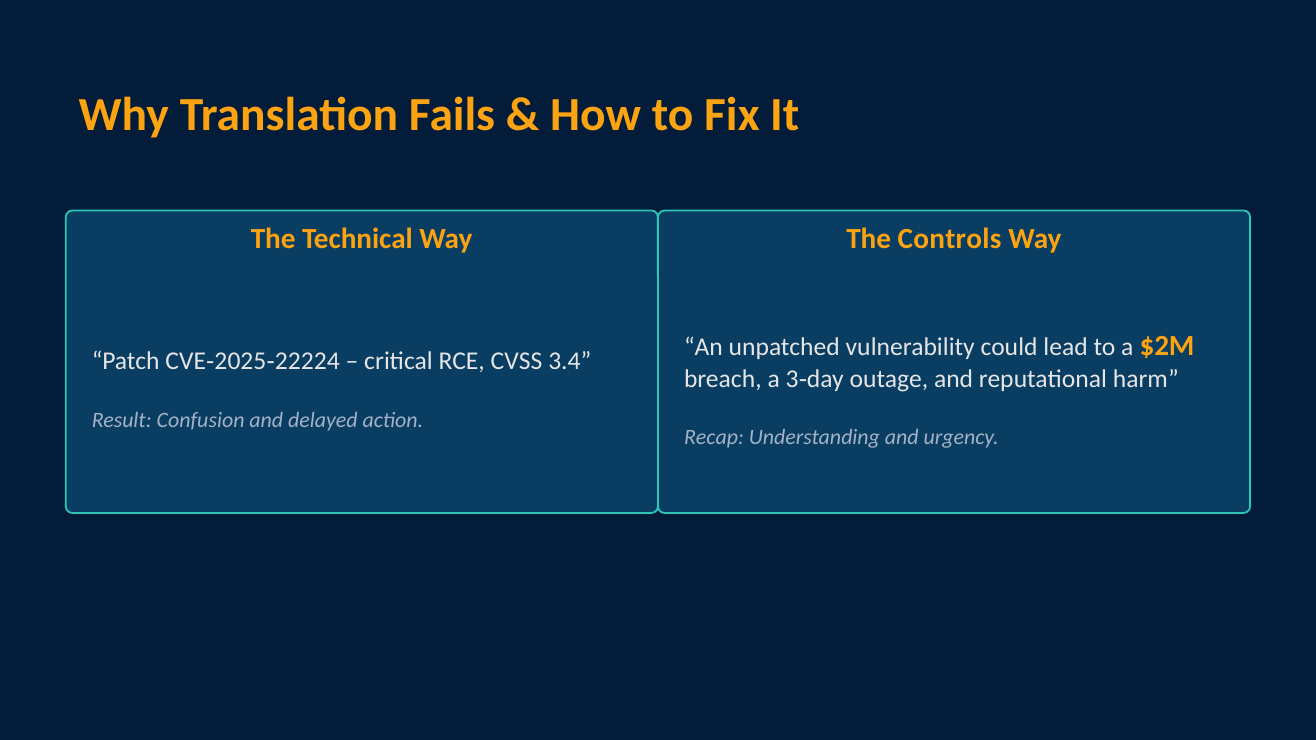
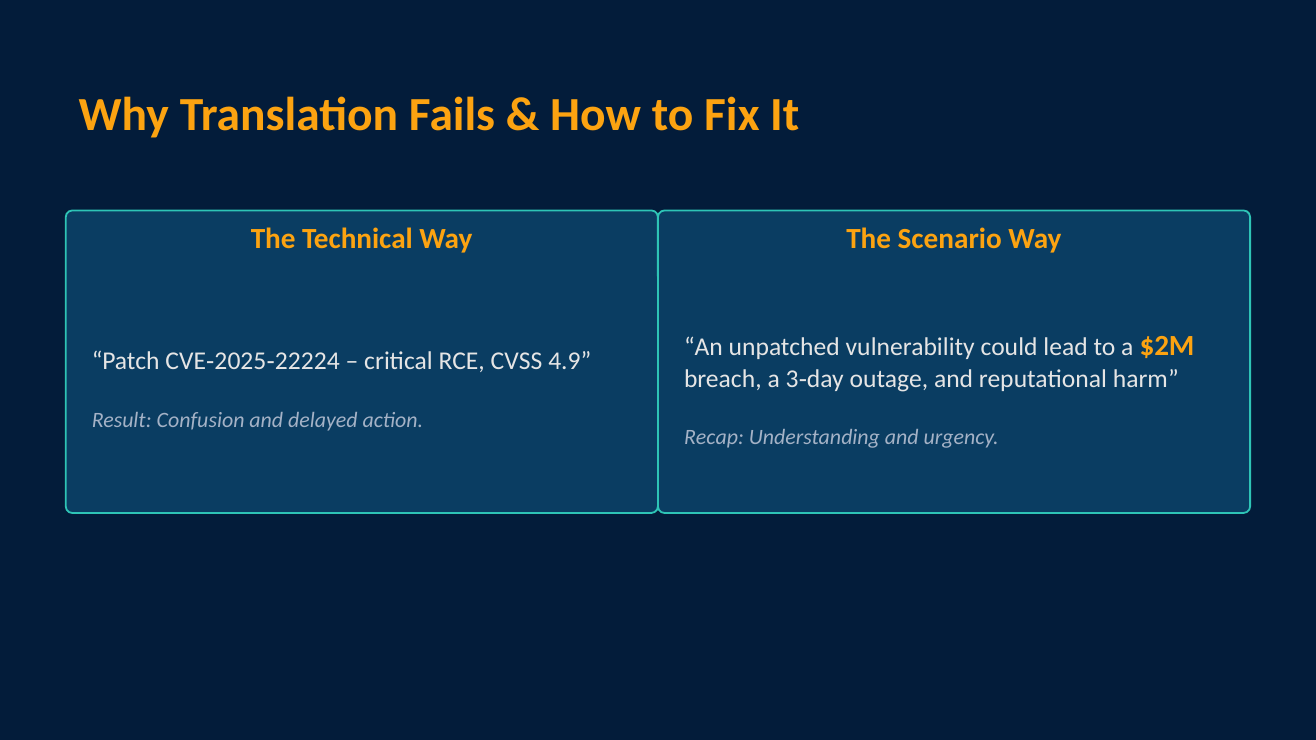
Controls: Controls -> Scenario
3.4: 3.4 -> 4.9
